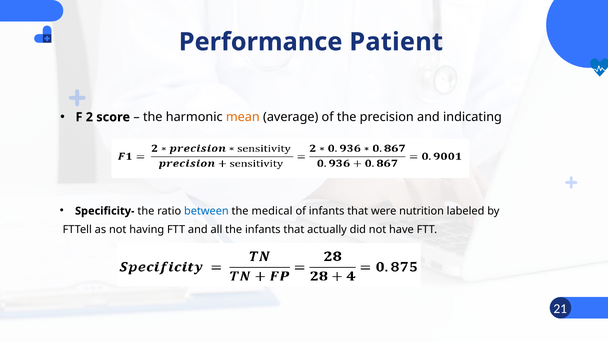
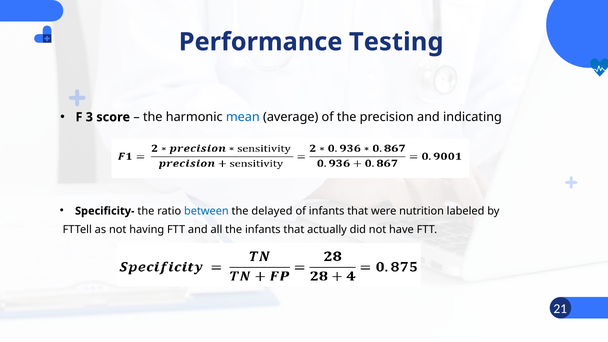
Patient: Patient -> Testing
2: 2 -> 3
mean colour: orange -> blue
medical: medical -> delayed
